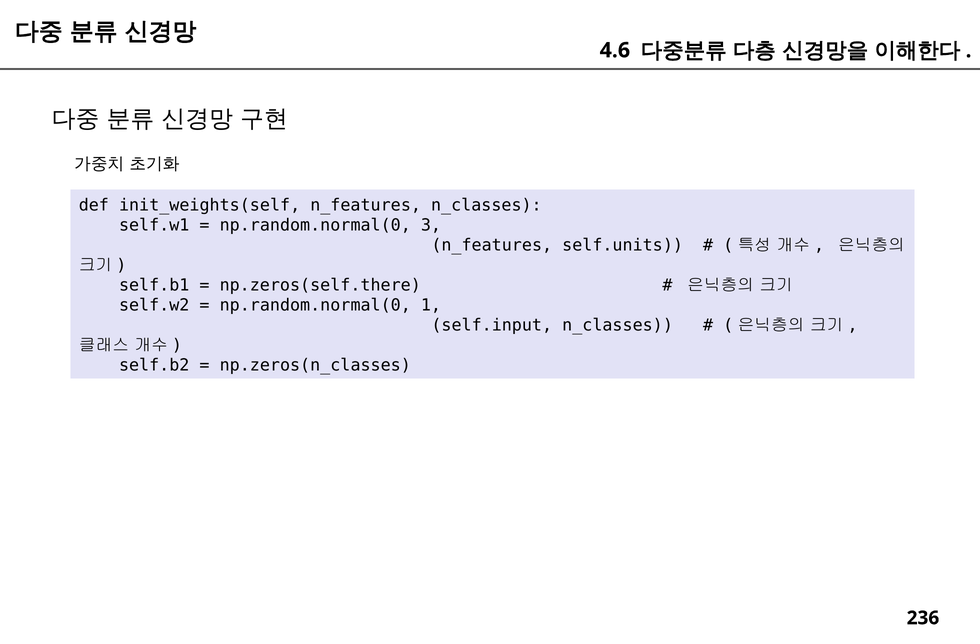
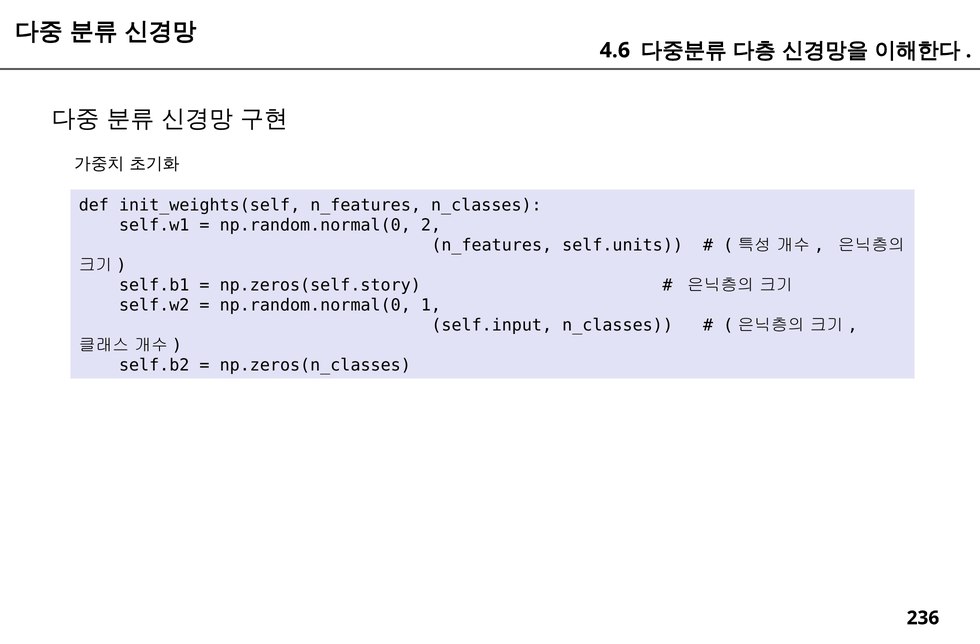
3: 3 -> 2
np.zeros(self.there: np.zeros(self.there -> np.zeros(self.story
